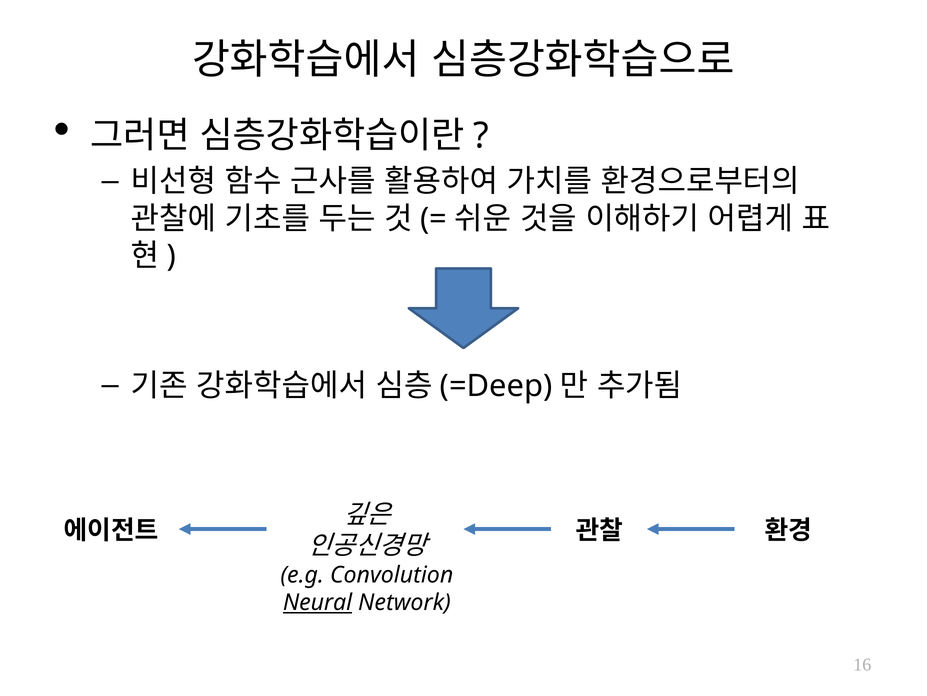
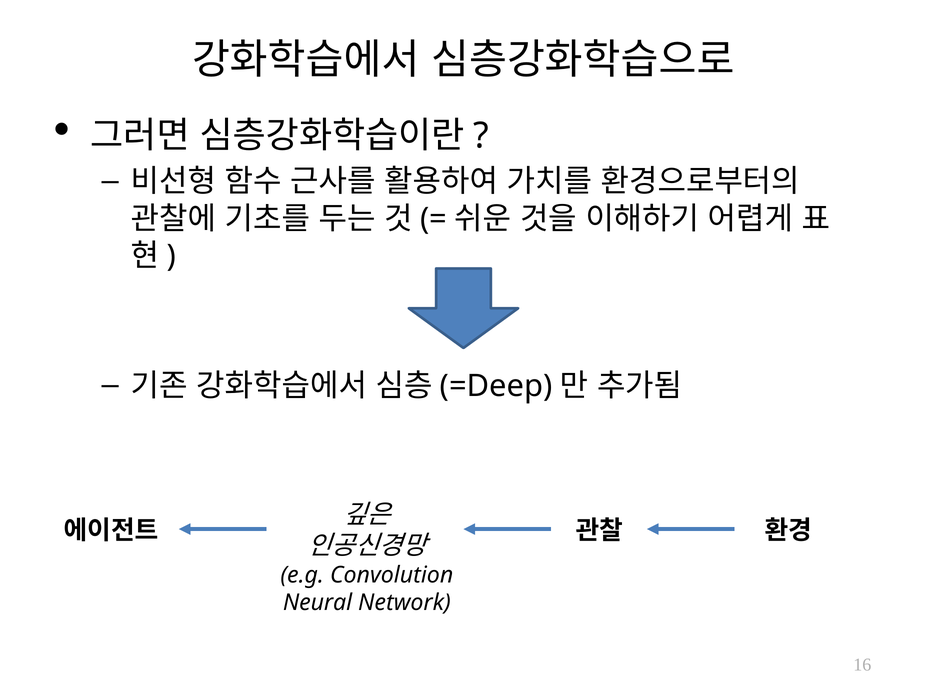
Neural underline: present -> none
